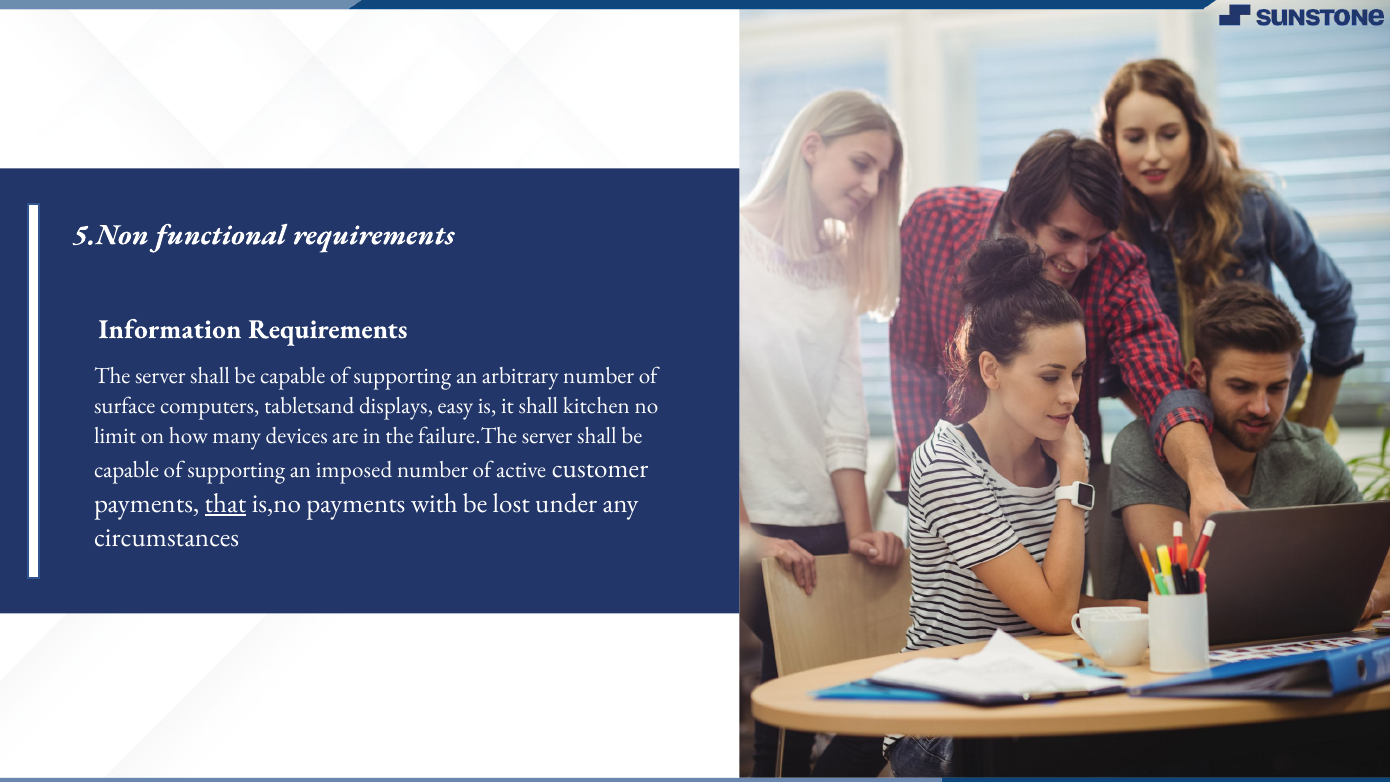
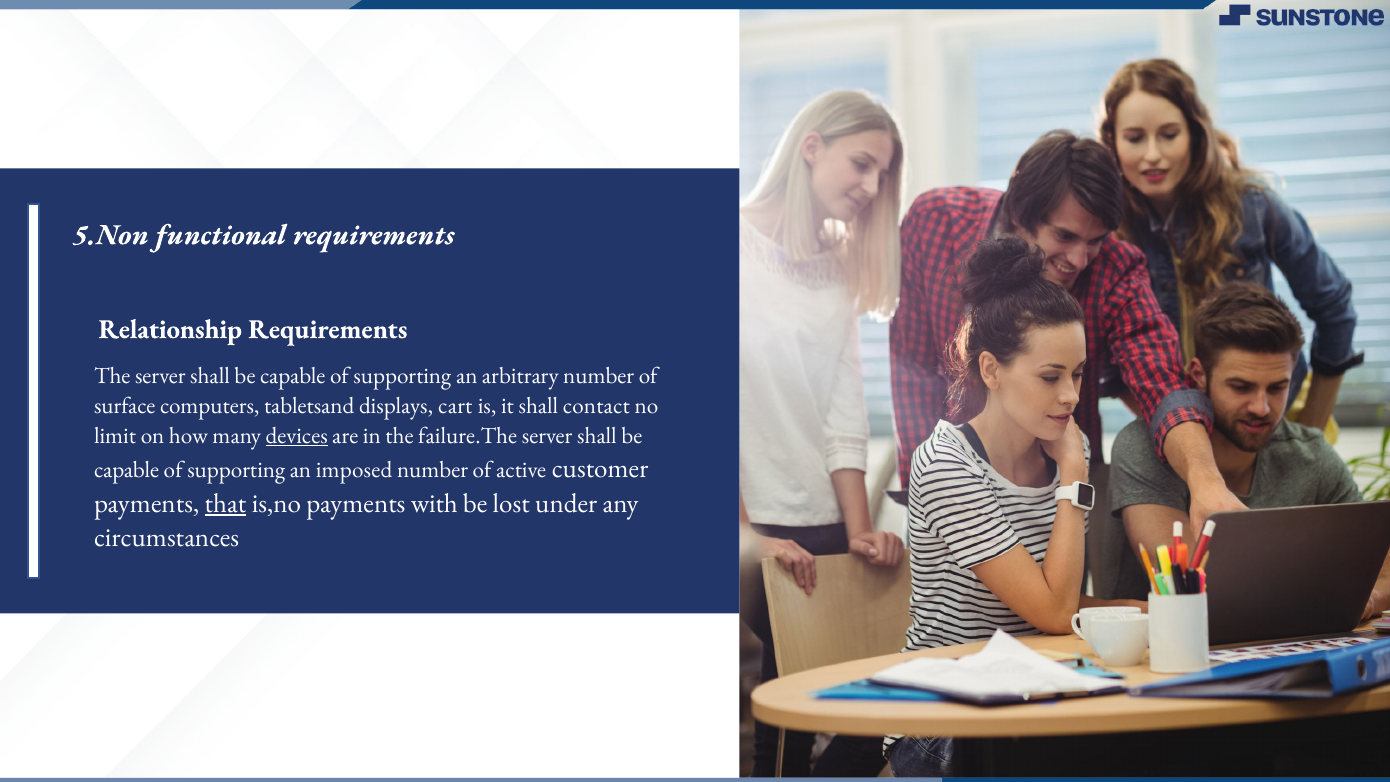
Information: Information -> Relationship
easy: easy -> cart
kitchen: kitchen -> contact
devices underline: none -> present
